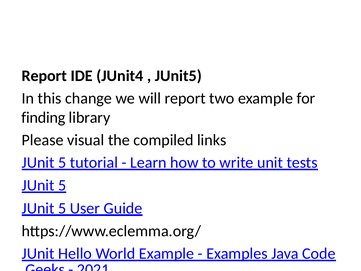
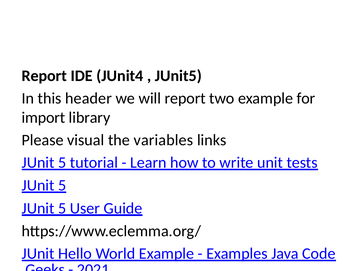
change: change -> header
finding: finding -> import
compiled: compiled -> variables
